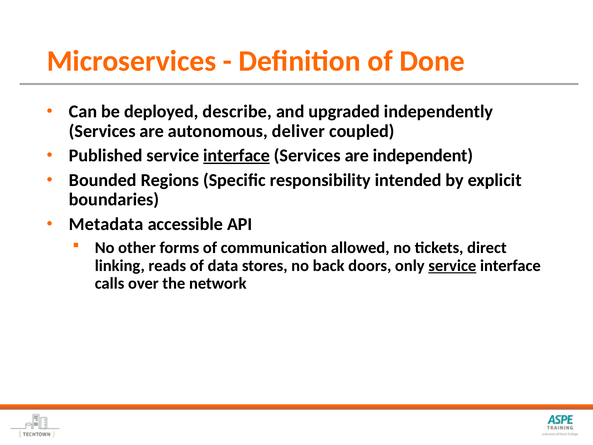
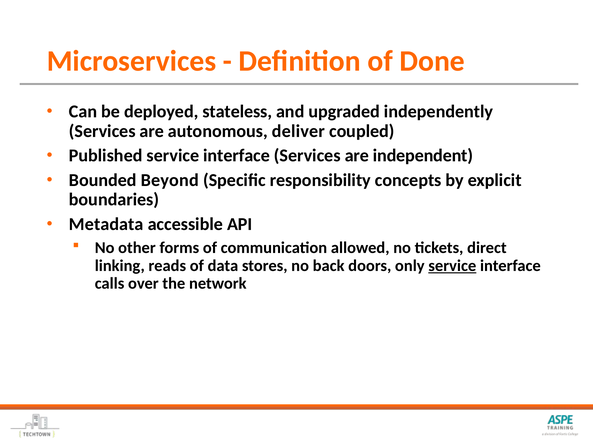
describe: describe -> stateless
interface at (237, 155) underline: present -> none
Regions: Regions -> Beyond
intended: intended -> concepts
